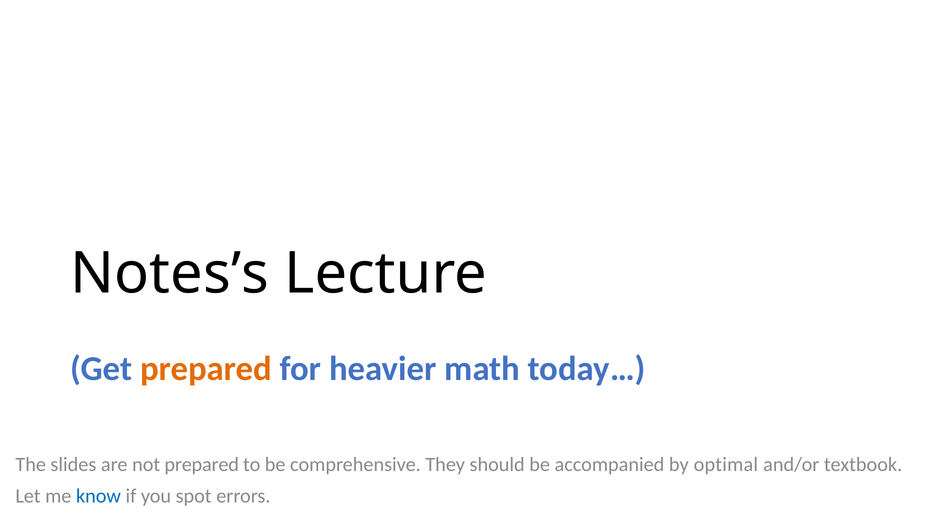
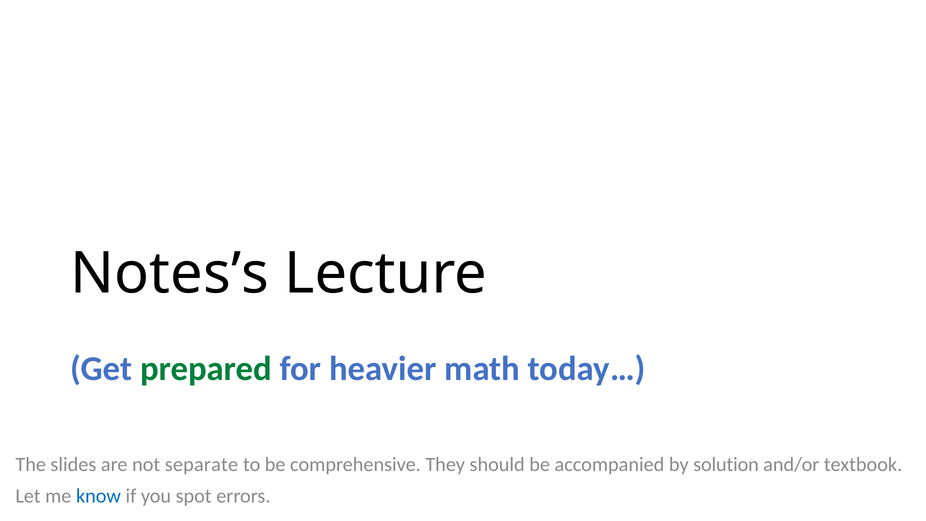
prepared at (206, 369) colour: orange -> green
not prepared: prepared -> separate
optimal: optimal -> solution
